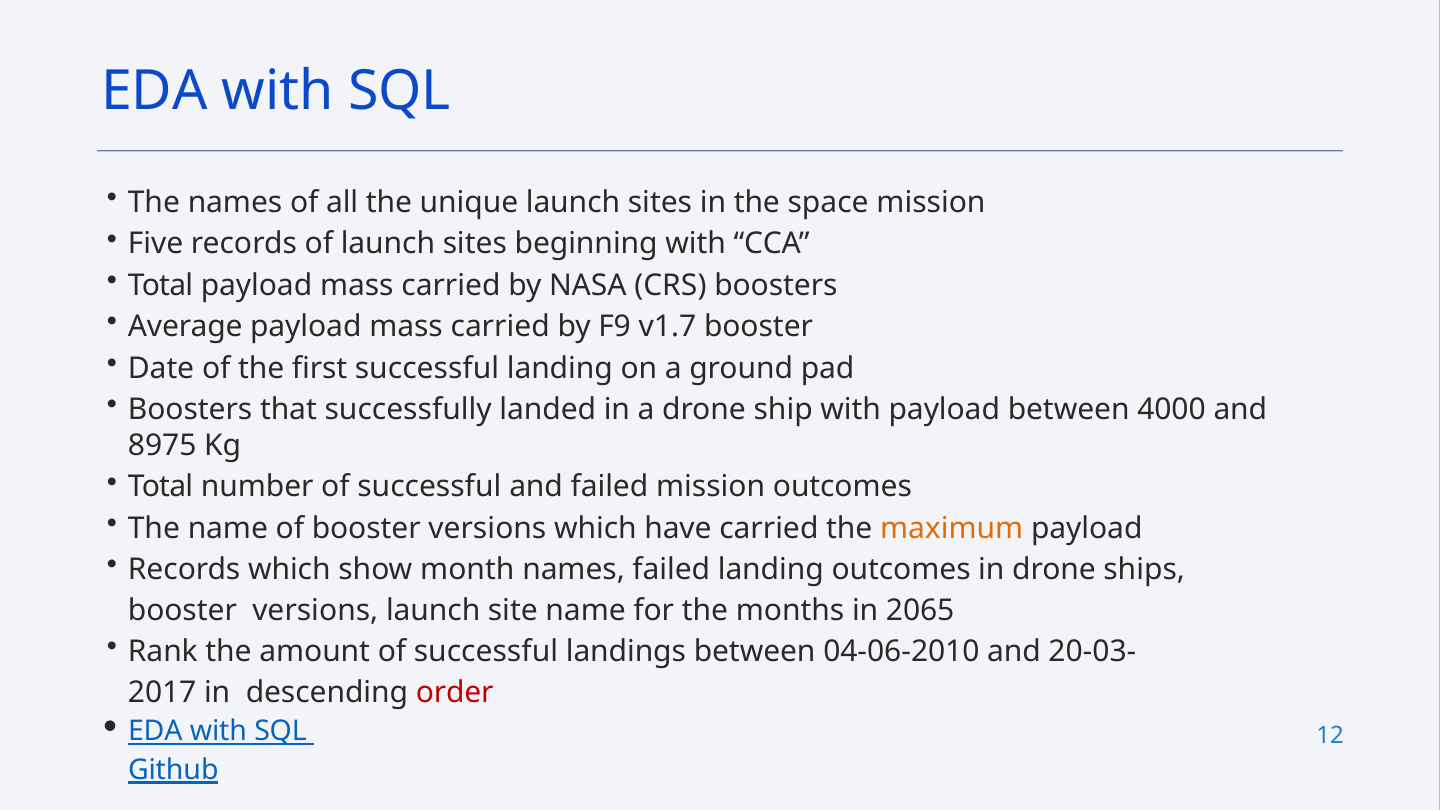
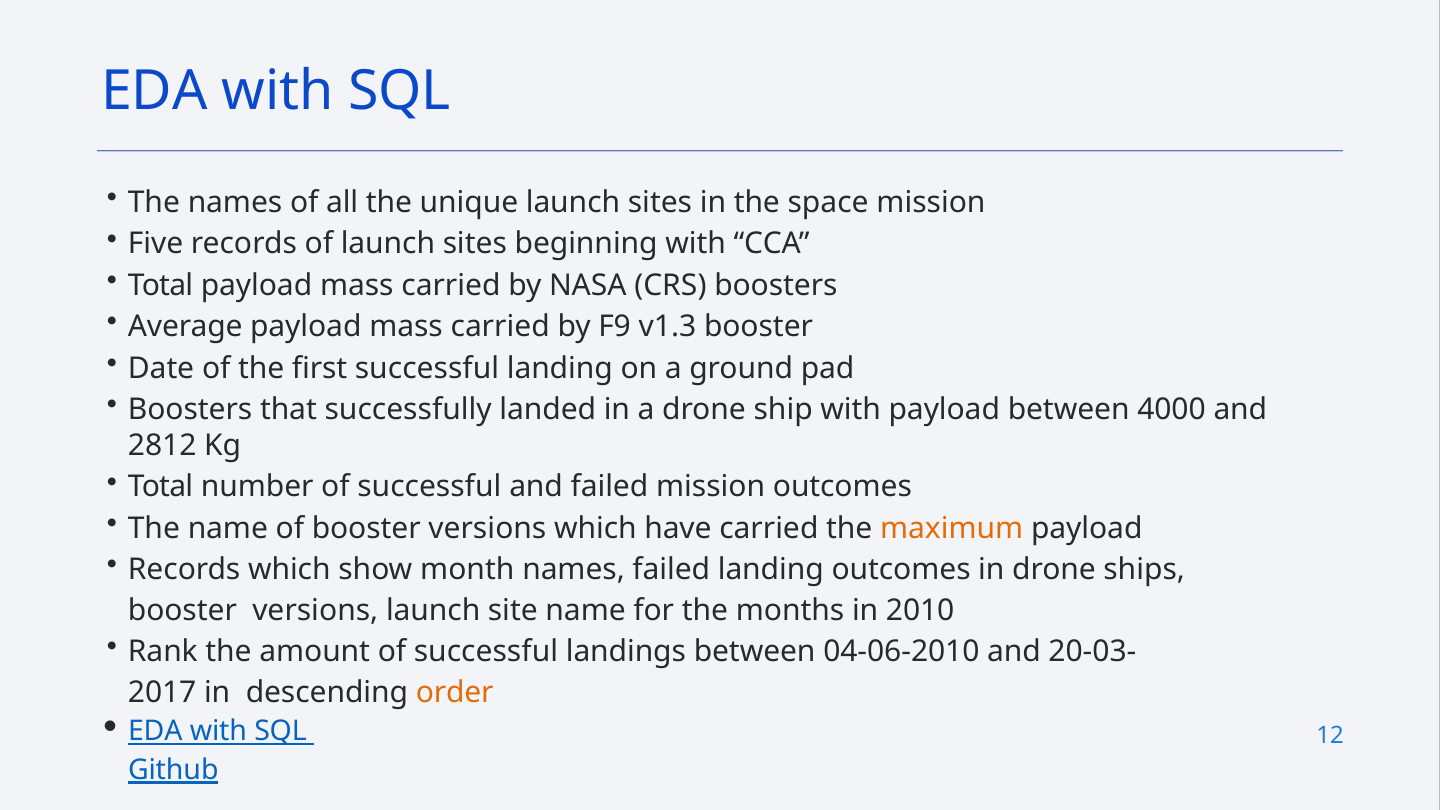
v1.7: v1.7 -> v1.3
8975: 8975 -> 2812
2065: 2065 -> 2010
order colour: red -> orange
